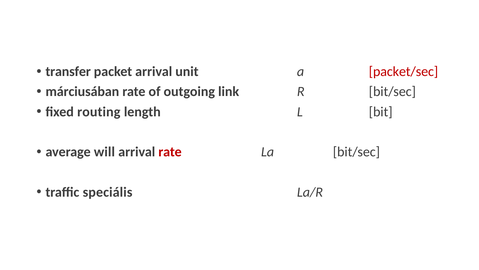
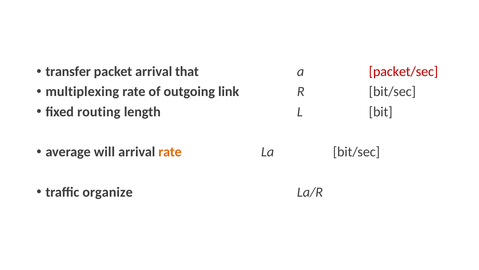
unit: unit -> that
márciusában: márciusában -> multiplexing
rate at (170, 152) colour: red -> orange
speciális: speciális -> organize
